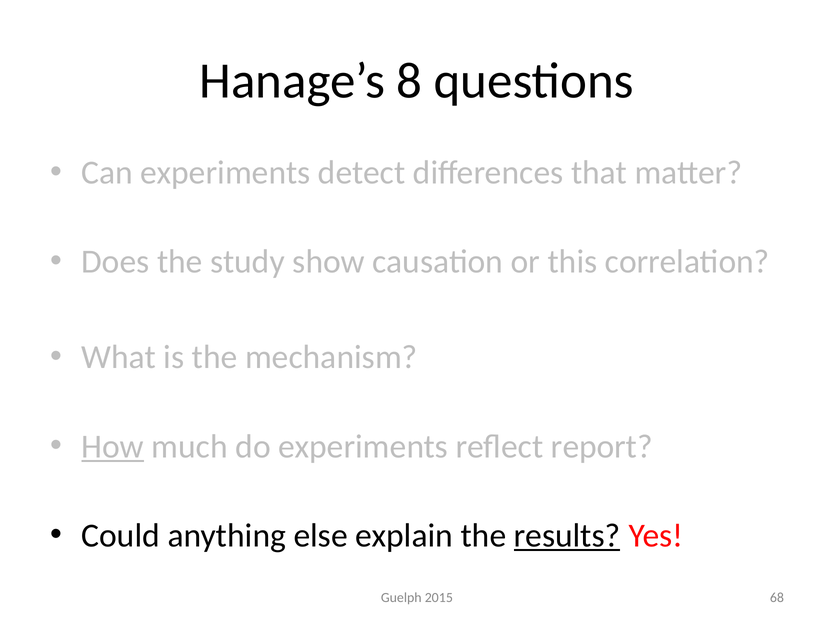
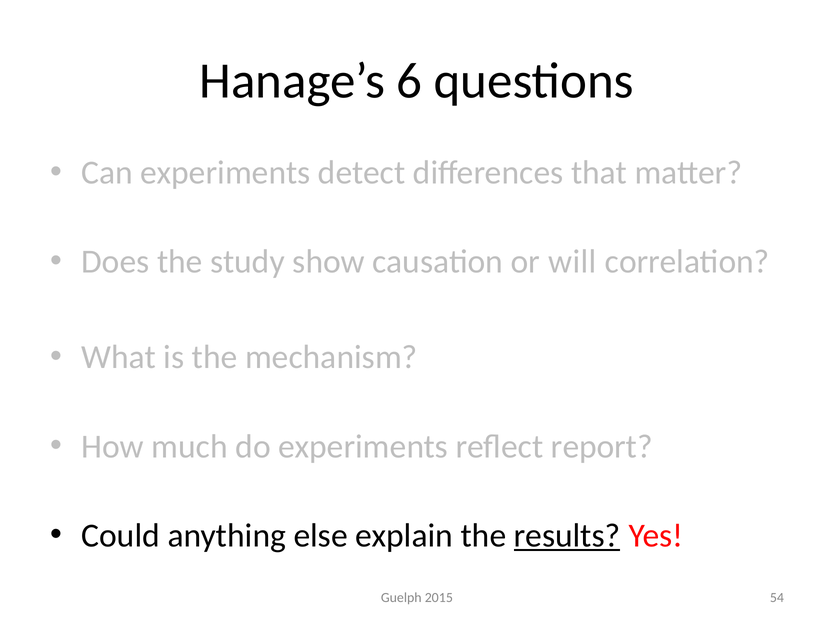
8: 8 -> 6
this: this -> will
How underline: present -> none
68: 68 -> 54
